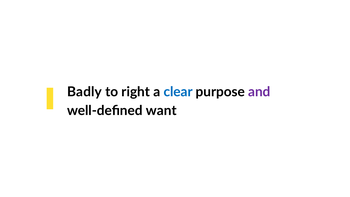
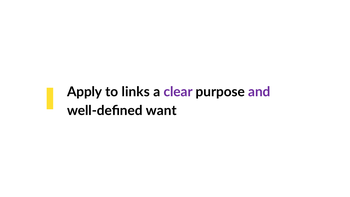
Badly: Badly -> Apply
right: right -> links
clear colour: blue -> purple
